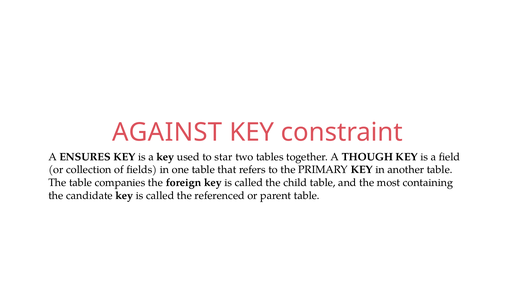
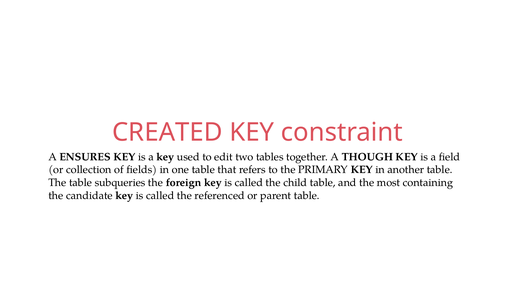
AGAINST: AGAINST -> CREATED
star: star -> edit
companies: companies -> subqueries
